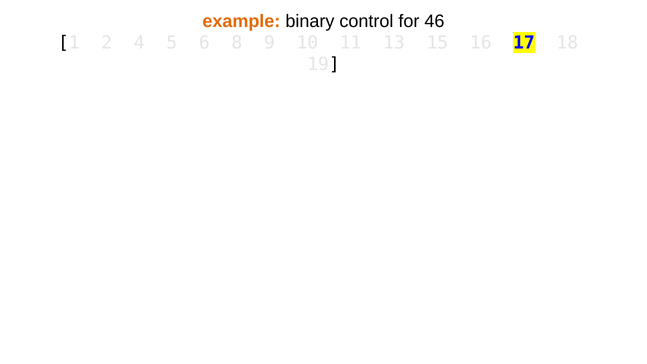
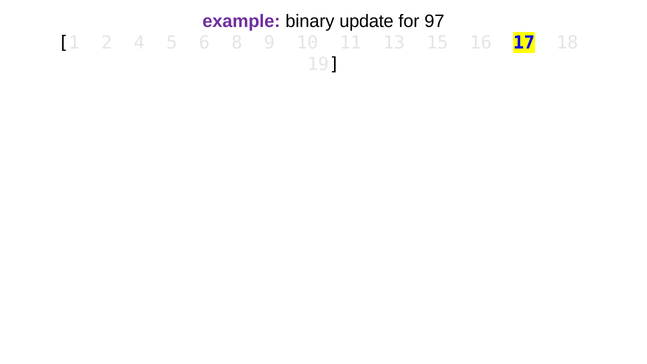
example colour: orange -> purple
control: control -> update
46: 46 -> 97
